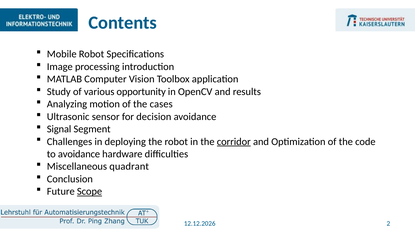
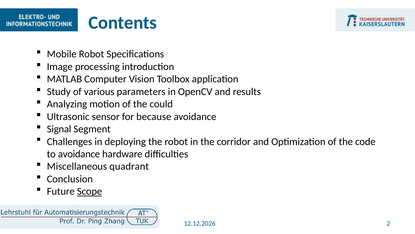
opportunity: opportunity -> parameters
cases: cases -> could
decision: decision -> because
corridor underline: present -> none
